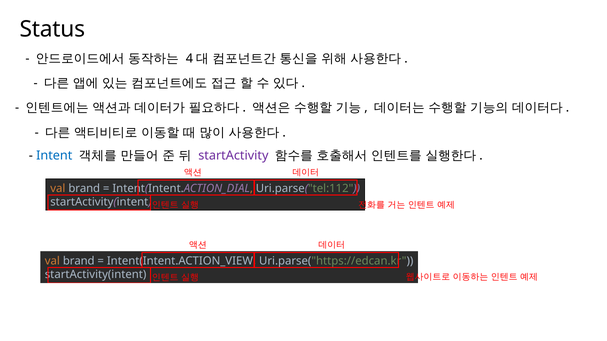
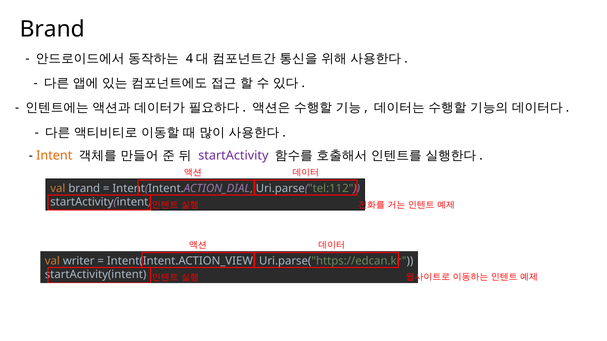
Status at (52, 29): Status -> Brand
Intent colour: blue -> orange
brand at (79, 261): brand -> writer
